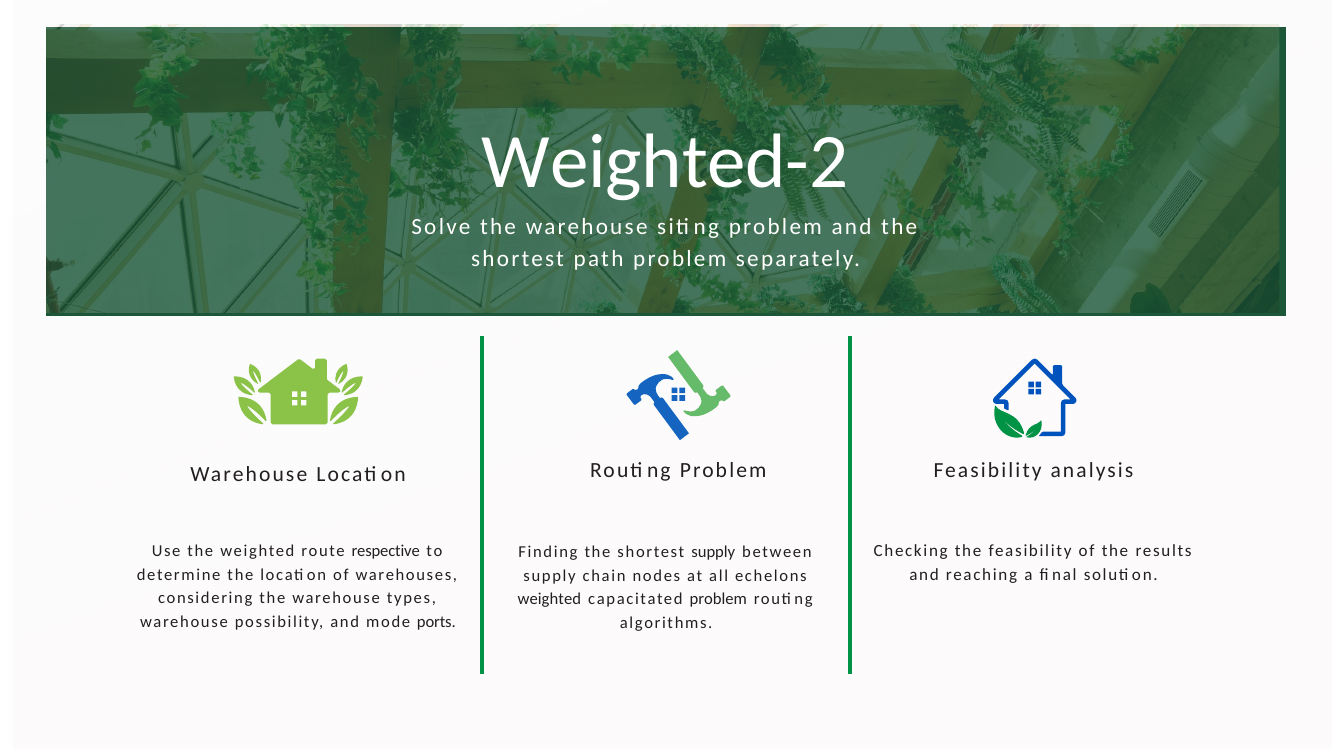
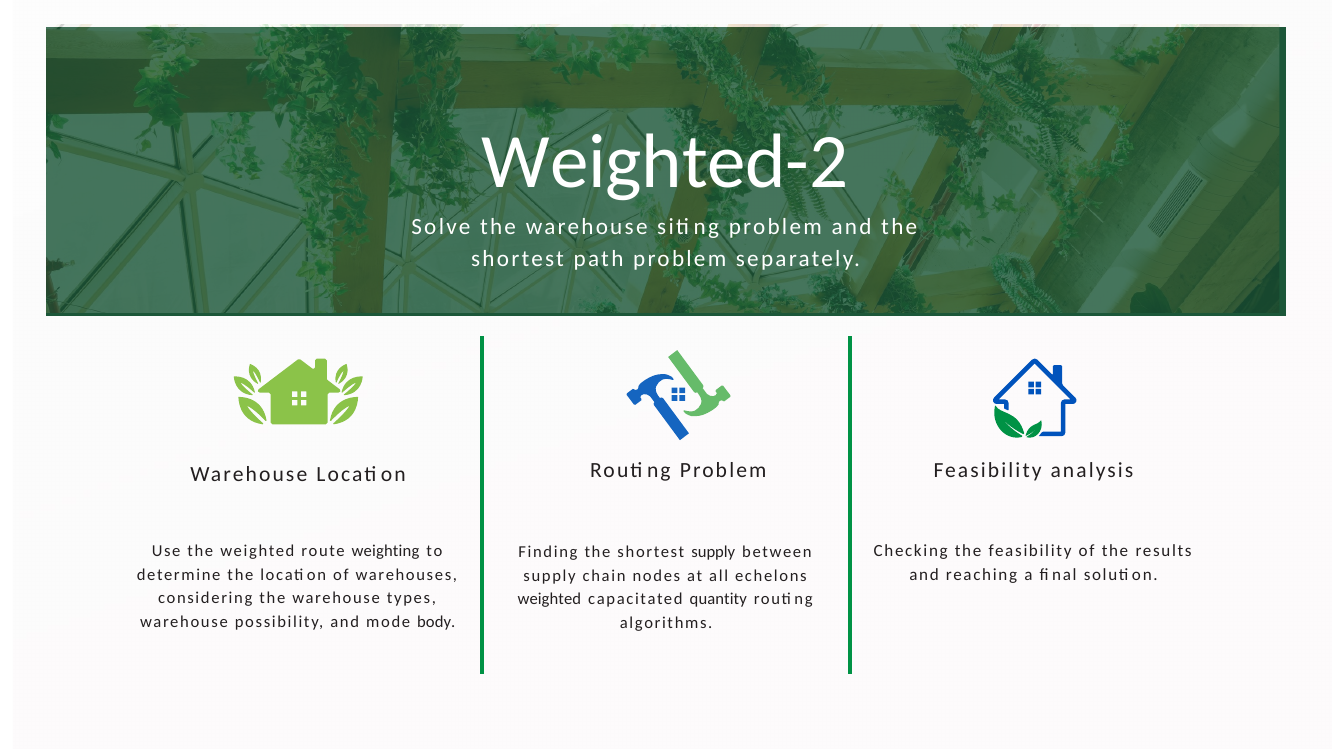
respective: respective -> weighting
capacitated problem: problem -> quantity
ports: ports -> body
